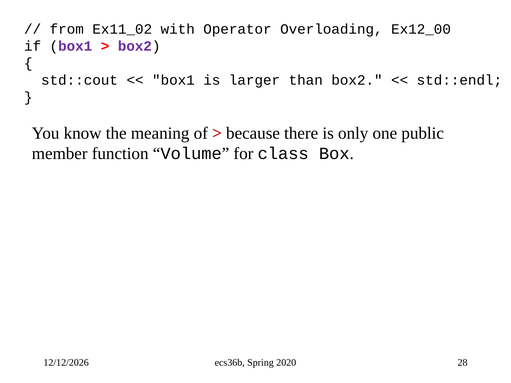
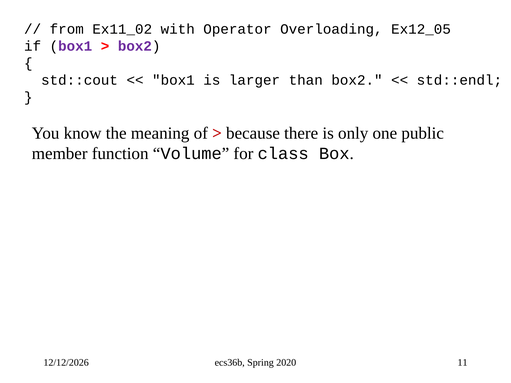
Ex12_00: Ex12_00 -> Ex12_05
28: 28 -> 11
